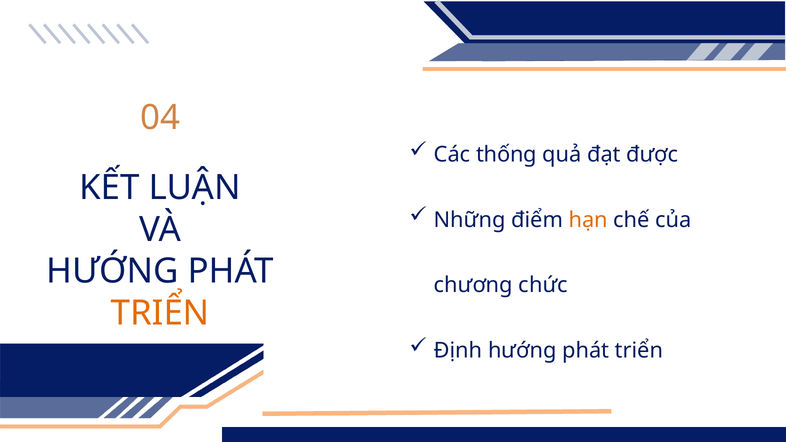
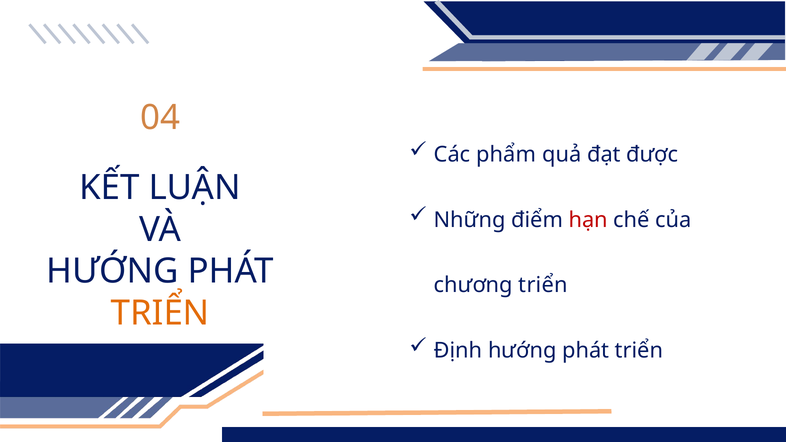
thống: thống -> phẩm
hạn colour: orange -> red
chương chức: chức -> triển
